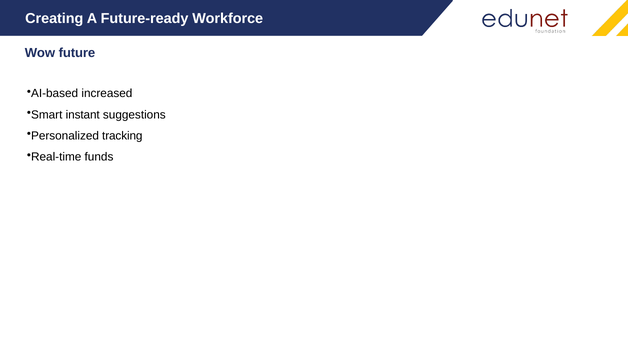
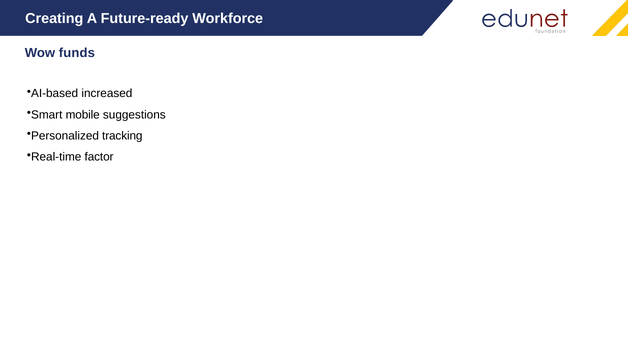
future: future -> funds
instant: instant -> mobile
funds: funds -> factor
